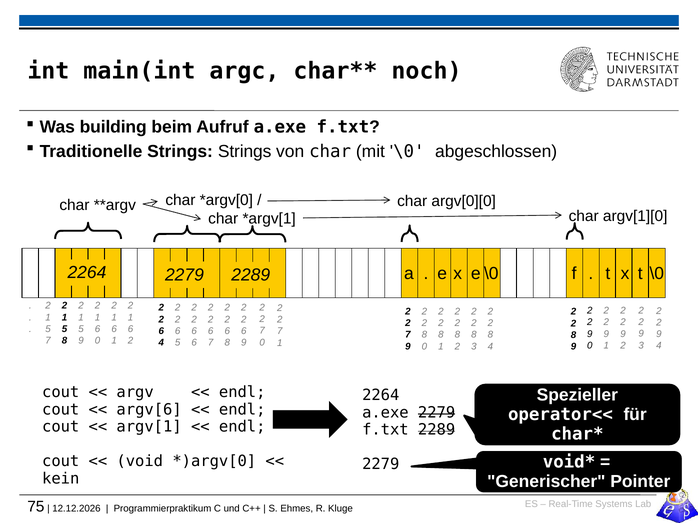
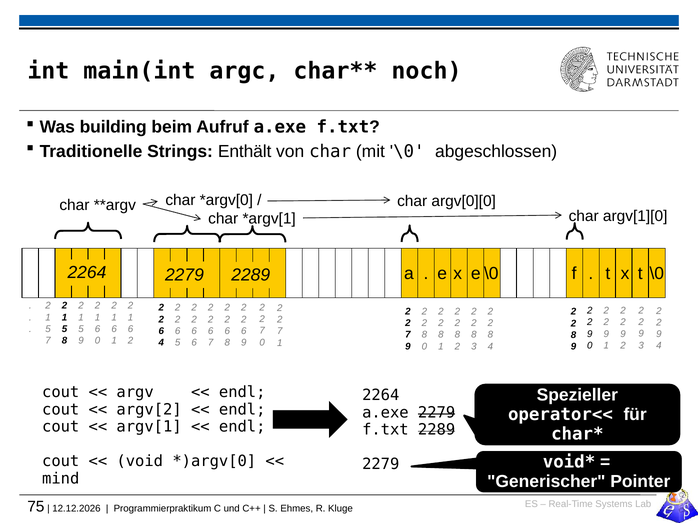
Strings Strings: Strings -> Enthält
argv[6: argv[6 -> argv[2
kein: kein -> mind
